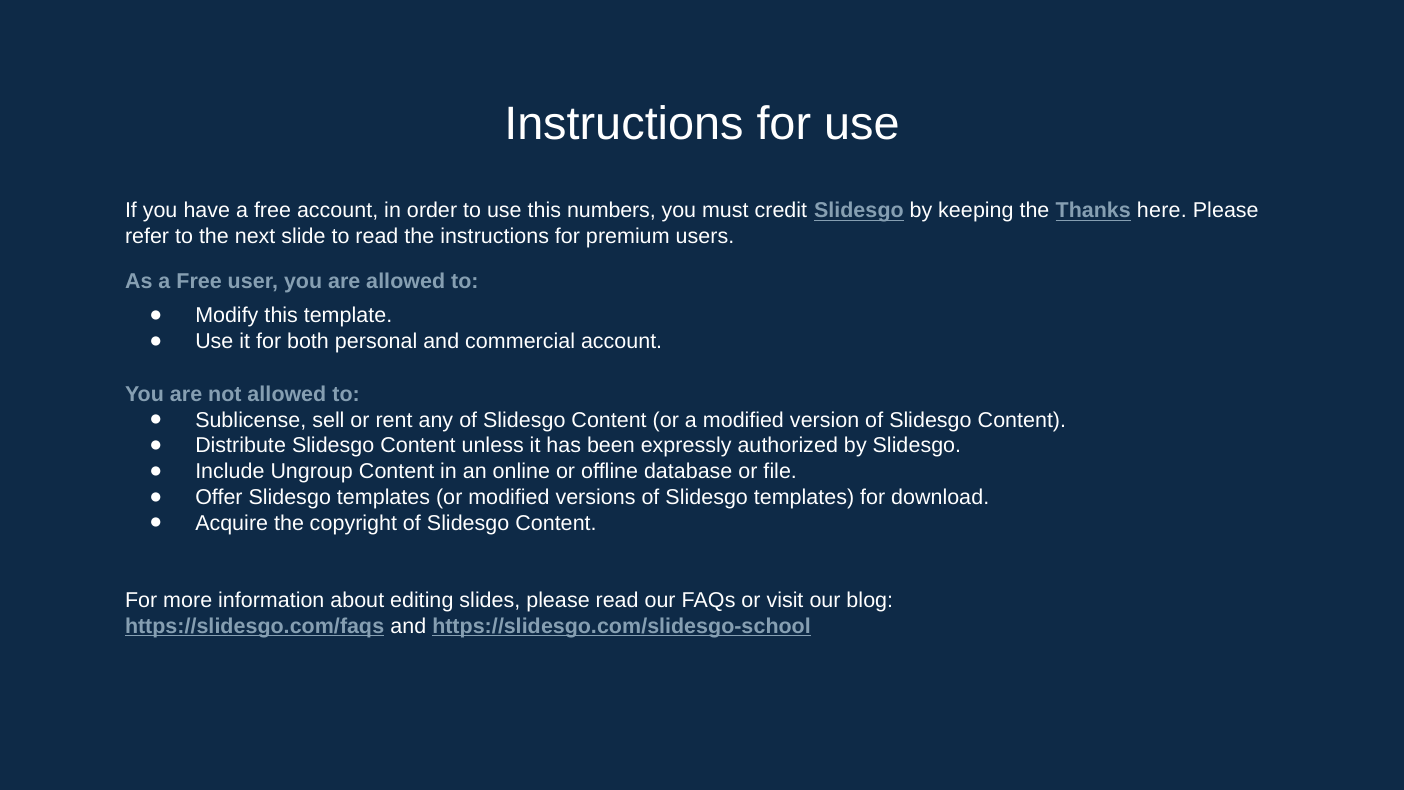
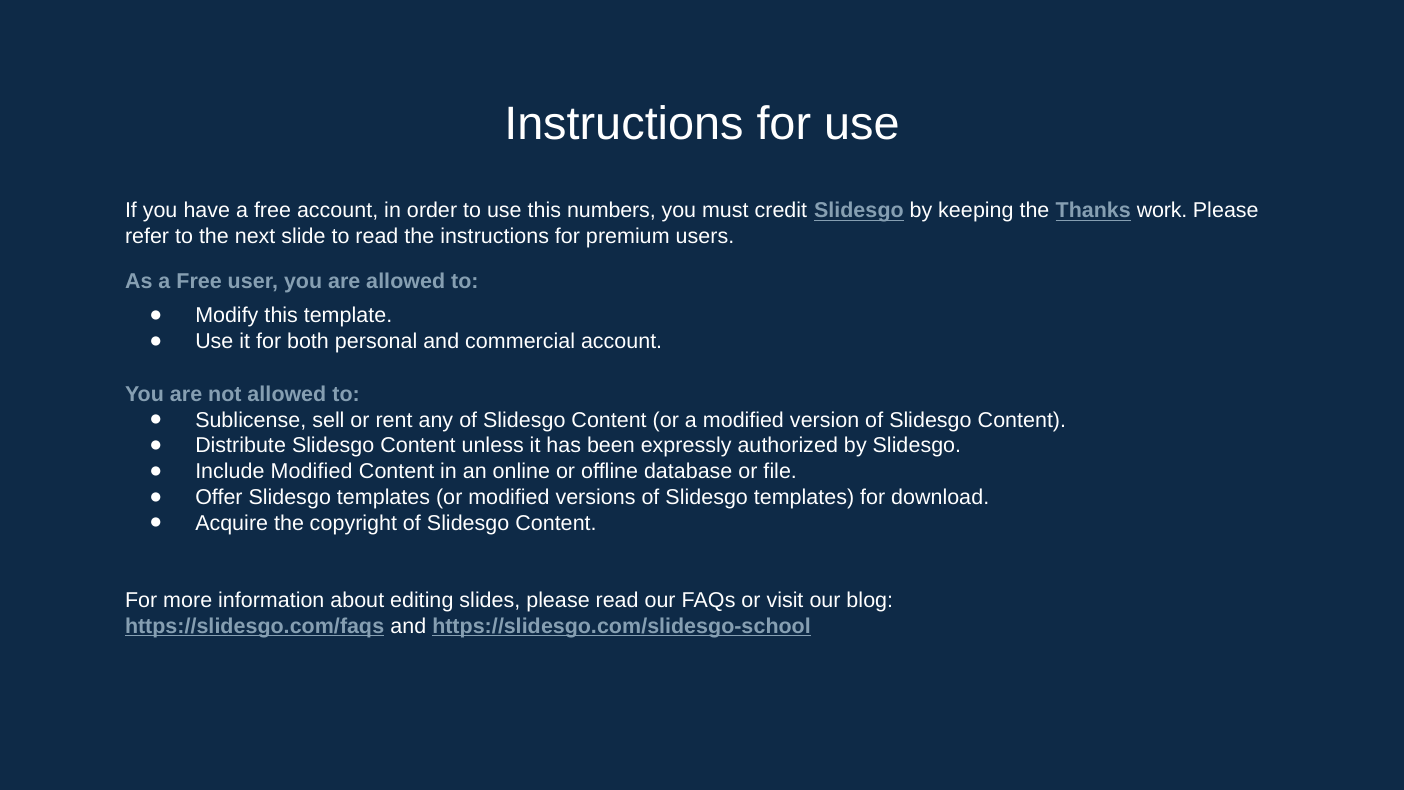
here: here -> work
Include Ungroup: Ungroup -> Modified
